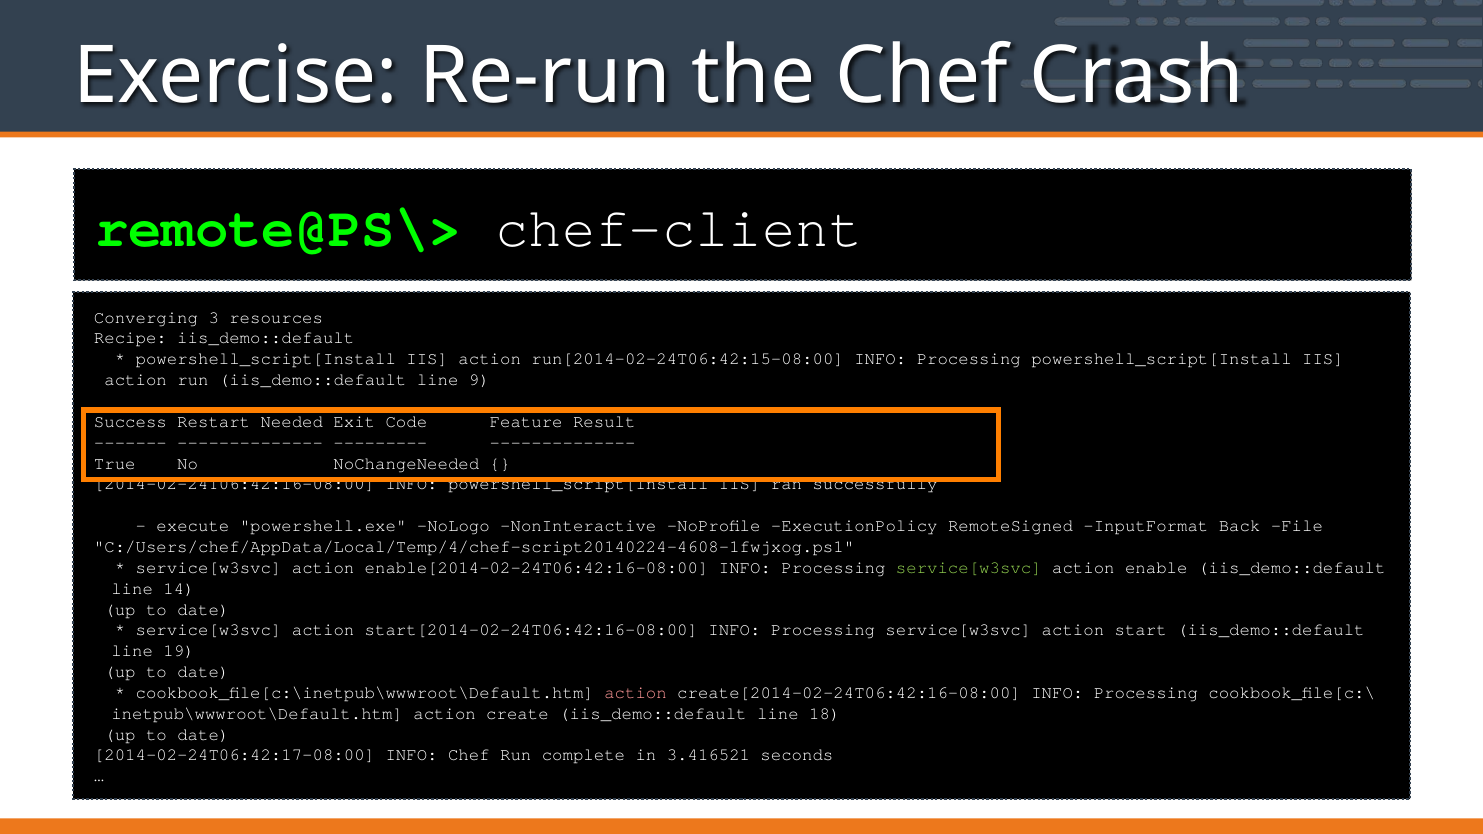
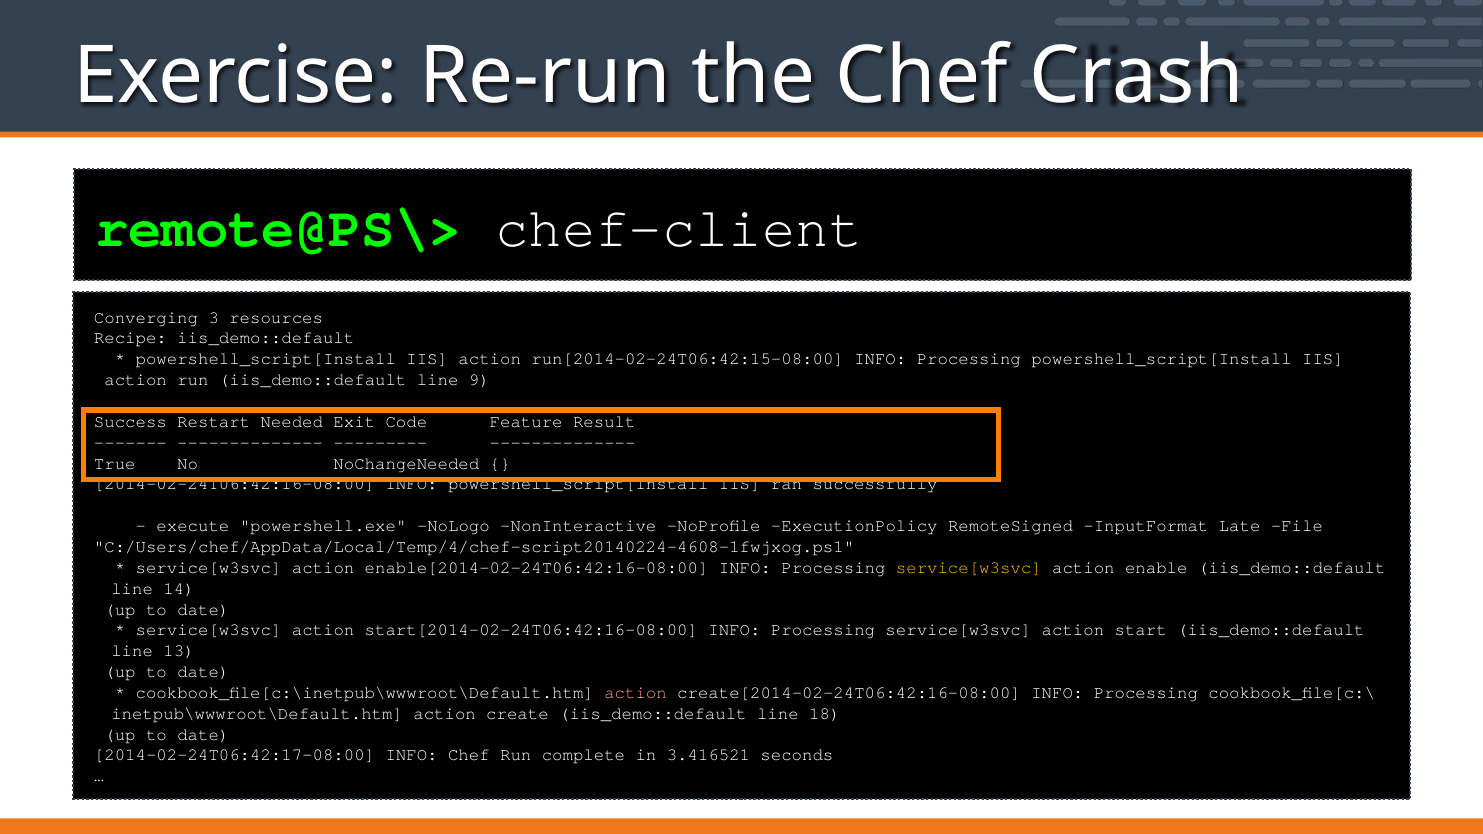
Back: Back -> Late
service[w3svc at (969, 568) colour: light green -> yellow
19: 19 -> 13
